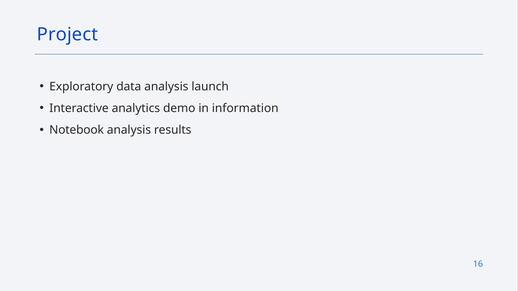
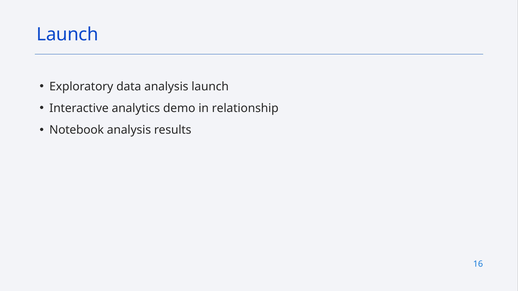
Project at (67, 35): Project -> Launch
information: information -> relationship
